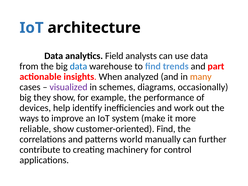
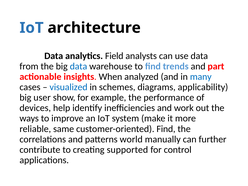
many colour: orange -> blue
visualized colour: purple -> blue
occasionally: occasionally -> applicability
they: they -> user
reliable show: show -> same
machinery: machinery -> supported
